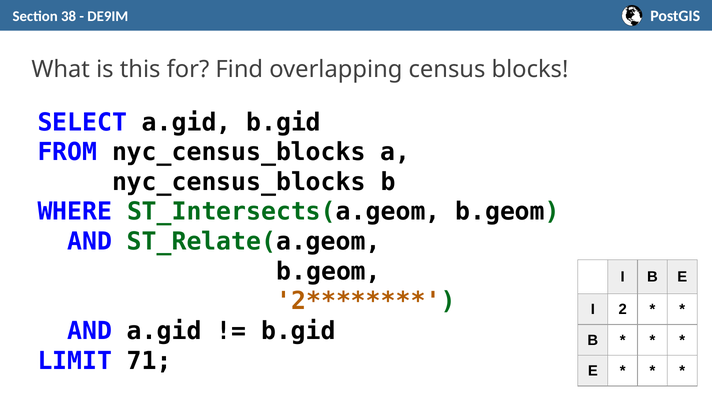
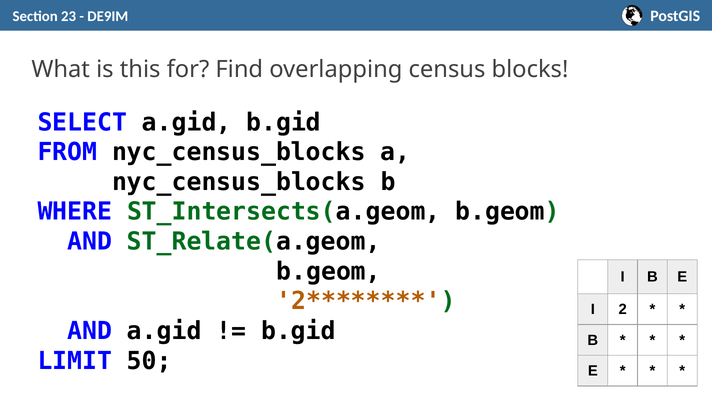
38: 38 -> 23
71: 71 -> 50
